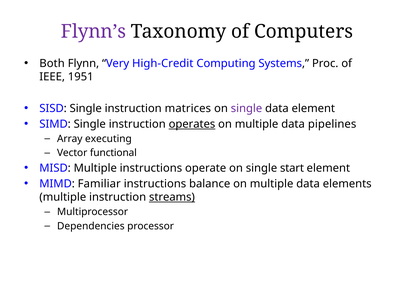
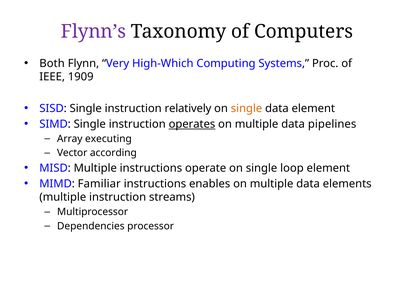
High-Credit: High-Credit -> High-Which
1951: 1951 -> 1909
matrices: matrices -> relatively
single at (247, 108) colour: purple -> orange
functional: functional -> according
start: start -> loop
balance: balance -> enables
streams underline: present -> none
